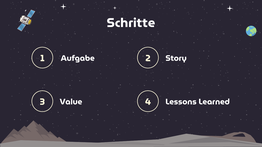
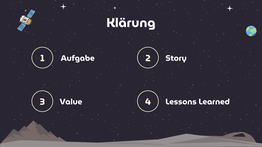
Schritte: Schritte -> Klärung
